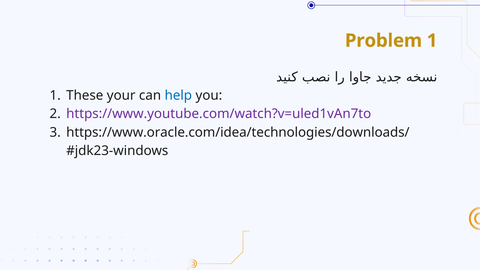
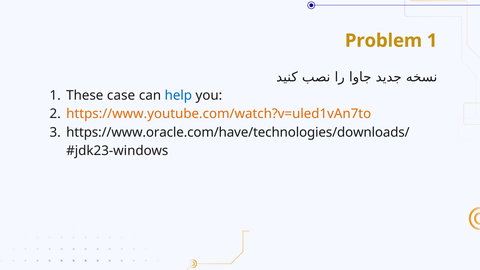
your: your -> case
https://www.youtube.com/watch?v=uled1vAn7to colour: purple -> orange
https://www.oracle.com/idea/technologies/downloads/: https://www.oracle.com/idea/technologies/downloads/ -> https://www.oracle.com/have/technologies/downloads/
